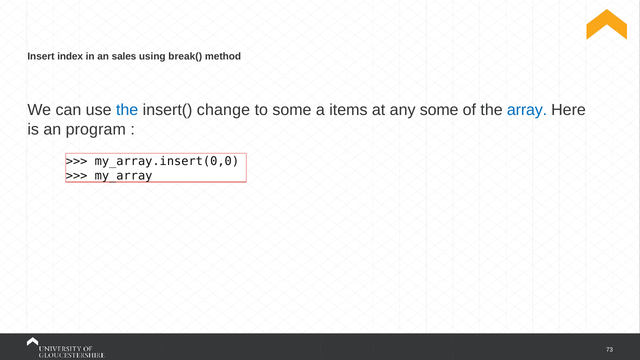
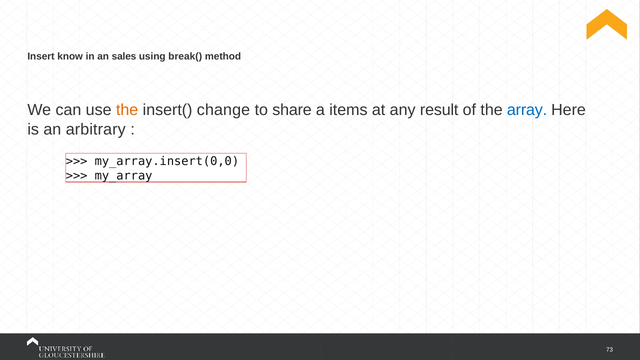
index: index -> know
the at (127, 110) colour: blue -> orange
to some: some -> share
any some: some -> result
program: program -> arbitrary
